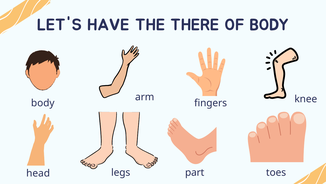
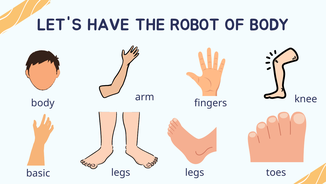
THERE: THERE -> ROBOT
head: head -> basic
legs part: part -> legs
